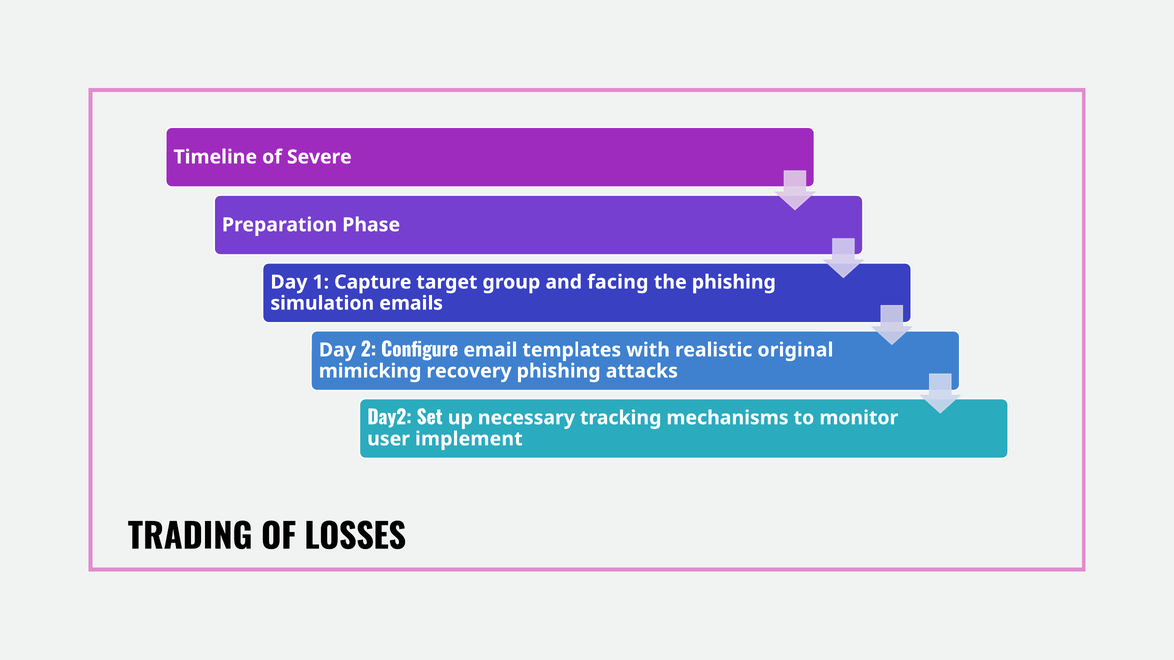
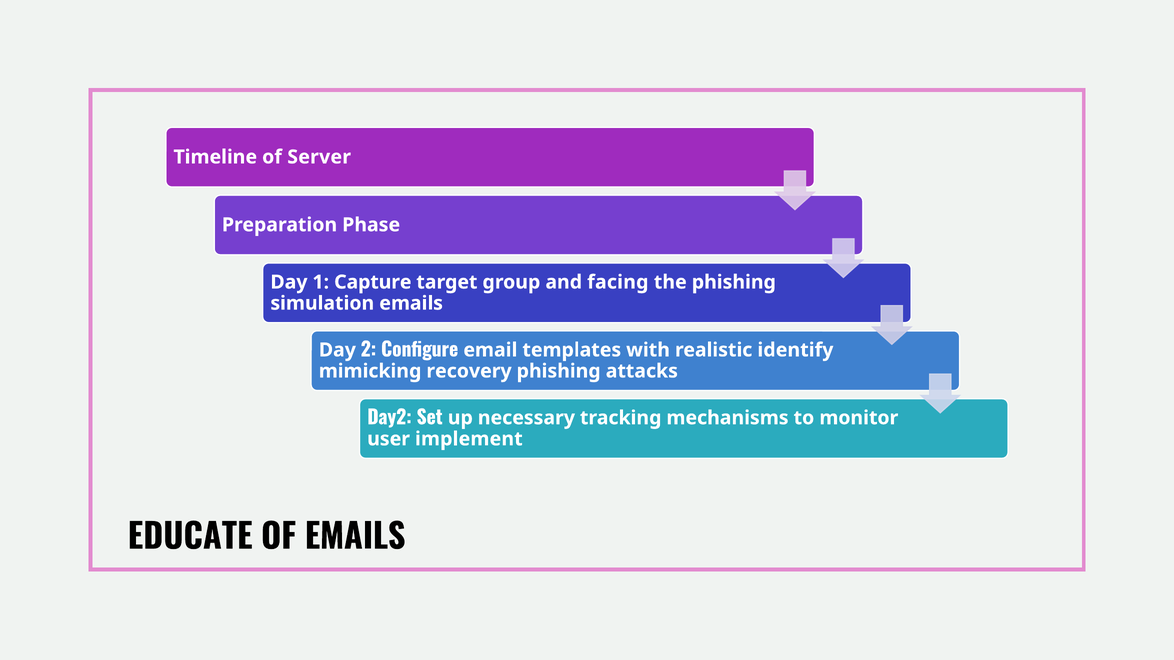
Severe: Severe -> Server
original: original -> identify
TRADING: TRADING -> EDUCATE
OF LOSSES: LOSSES -> EMAILS
